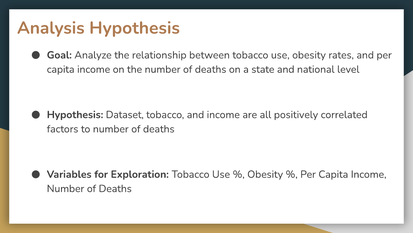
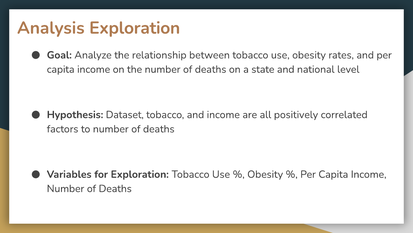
Analysis Hypothesis: Hypothesis -> Exploration
